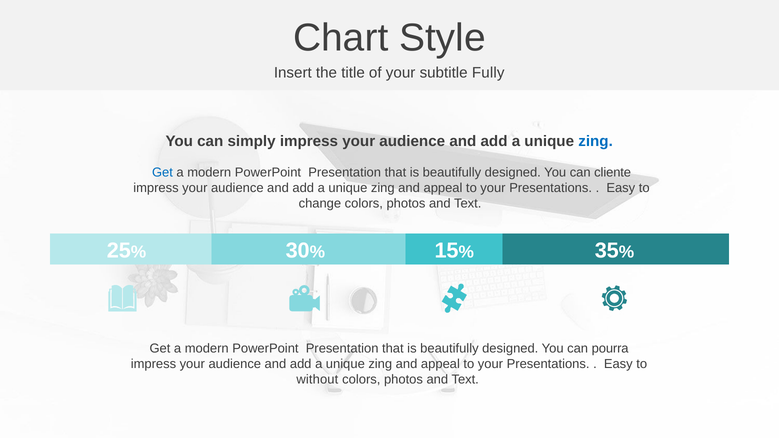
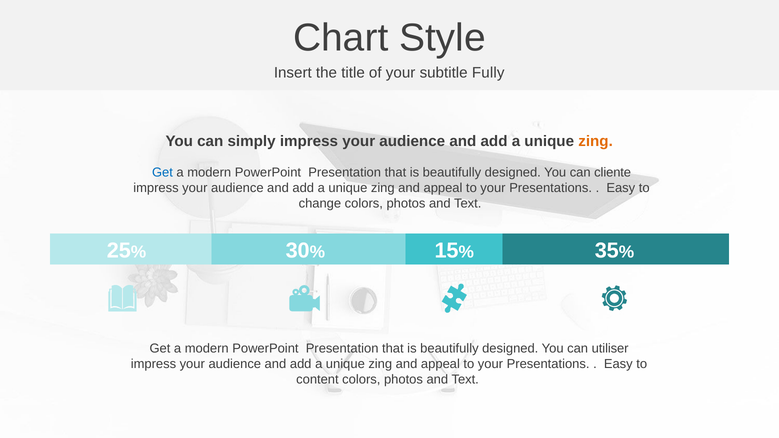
zing at (596, 141) colour: blue -> orange
pourra: pourra -> utiliser
without: without -> content
